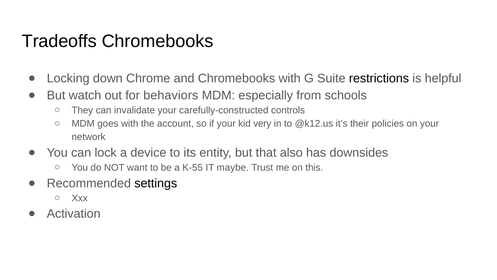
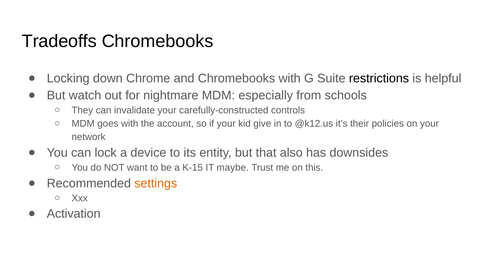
behaviors: behaviors -> nightmare
very: very -> give
K-55: K-55 -> K-15
settings colour: black -> orange
